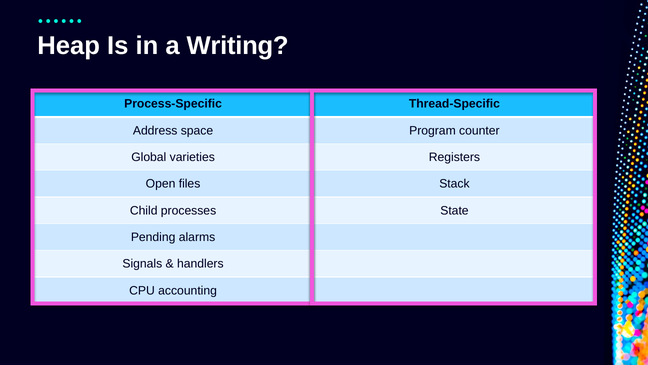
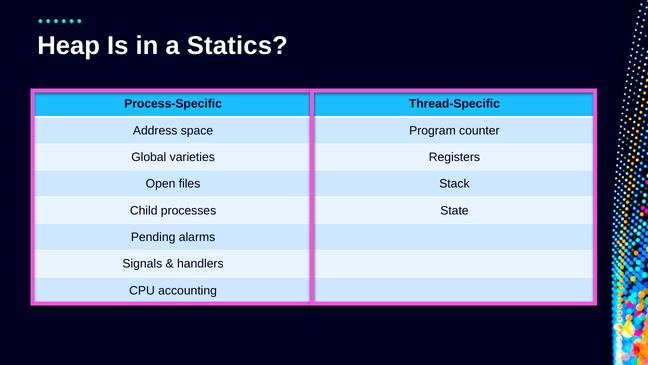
Writing: Writing -> Statics
